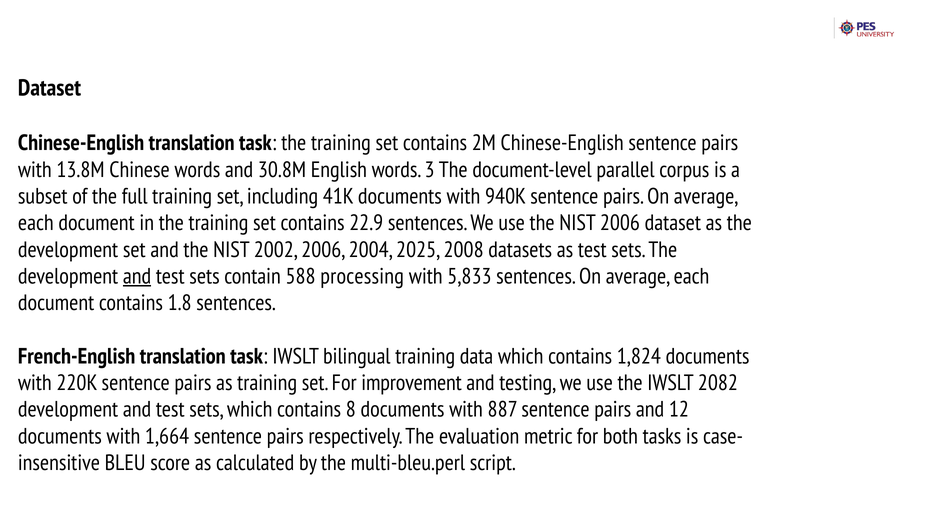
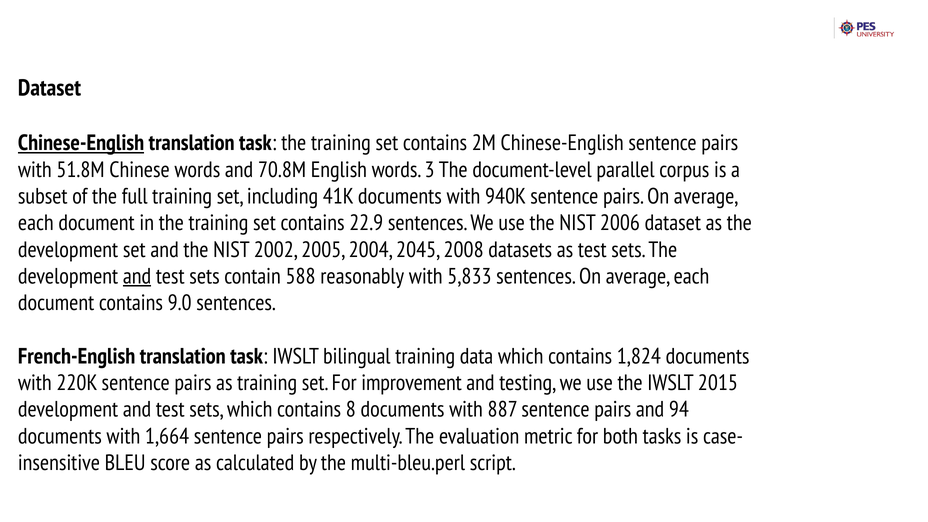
Chinese-English at (81, 143) underline: none -> present
13.8M: 13.8M -> 51.8M
30.8M: 30.8M -> 70.8M
2002 2006: 2006 -> 2005
2025: 2025 -> 2045
processing: processing -> reasonably
1.8: 1.8 -> 9.0
2082: 2082 -> 2015
12: 12 -> 94
